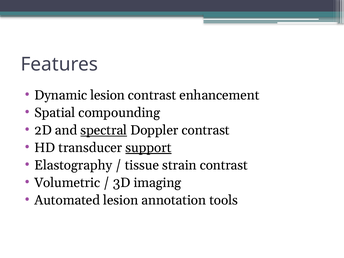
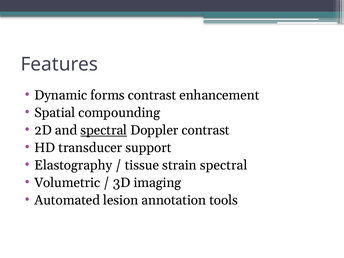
Dynamic lesion: lesion -> forms
support underline: present -> none
strain contrast: contrast -> spectral
